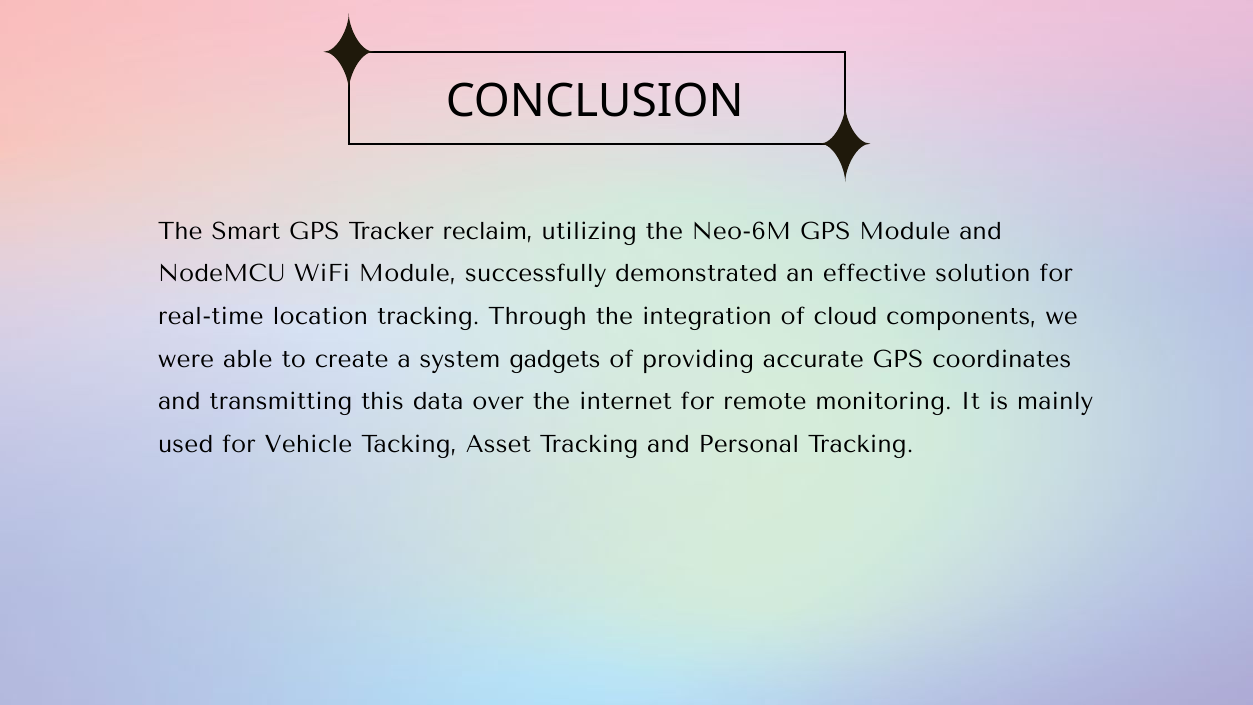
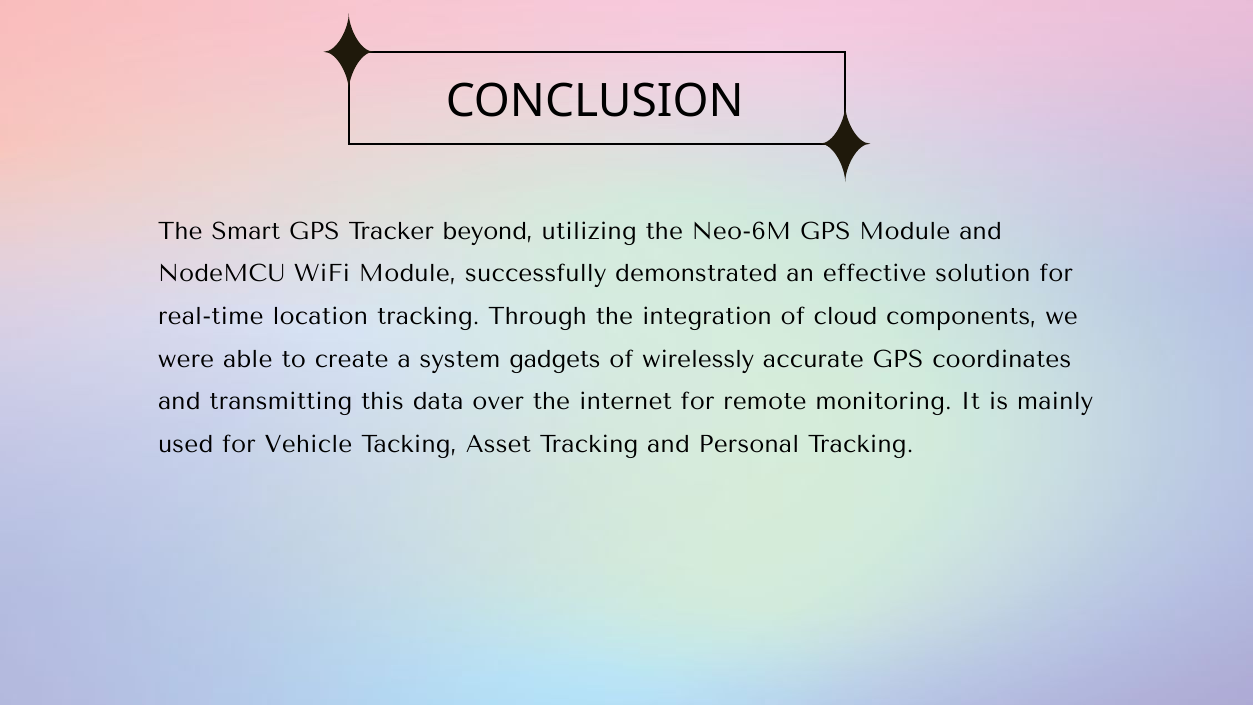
reclaim: reclaim -> beyond
providing: providing -> wirelessly
